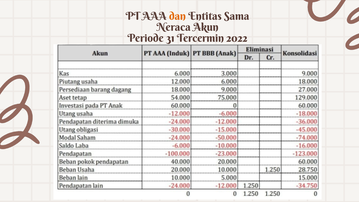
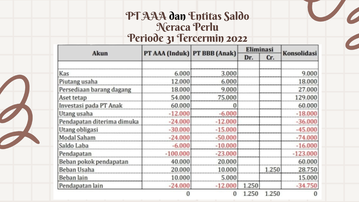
dan colour: orange -> black
Sama: Sama -> Saldo
Akun: Akun -> Perlu
